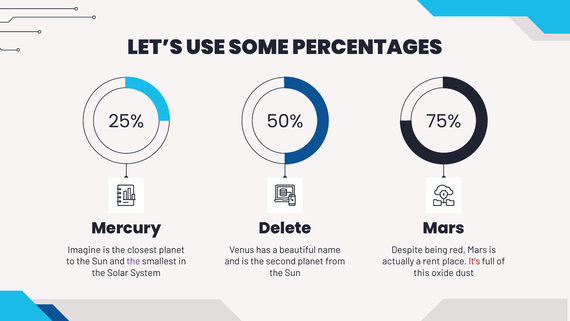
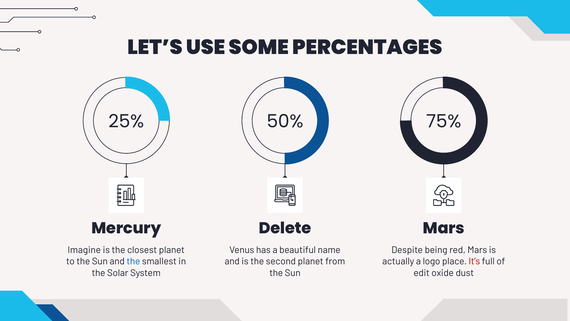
the at (133, 261) colour: purple -> blue
rent: rent -> logo
this: this -> edit
